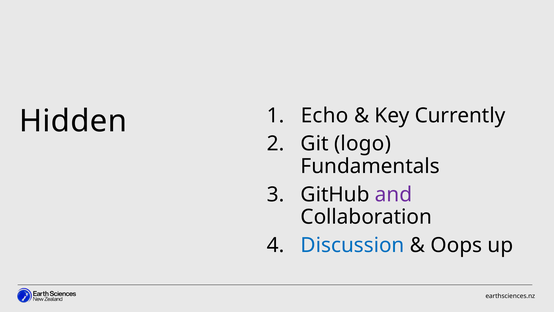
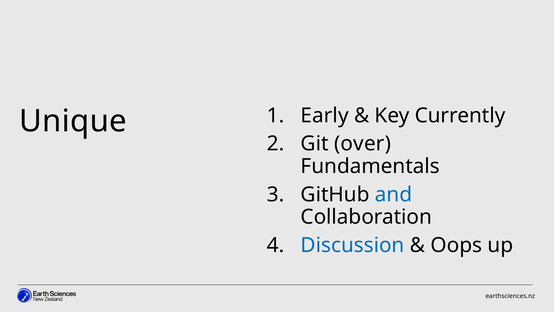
Hidden: Hidden -> Unique
Echo: Echo -> Early
logo: logo -> over
and colour: purple -> blue
